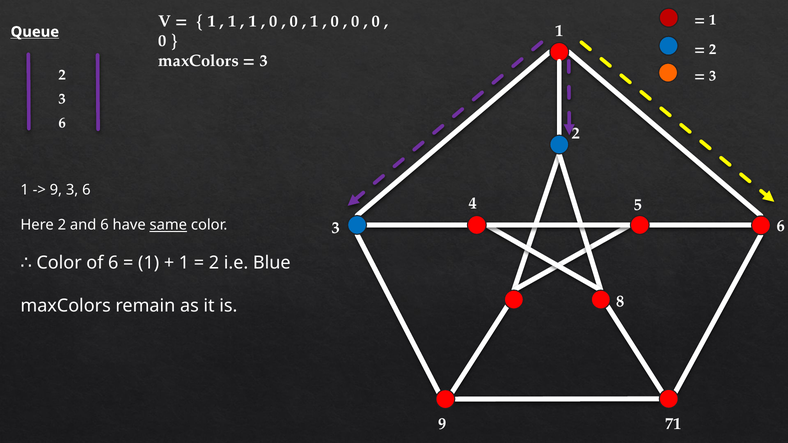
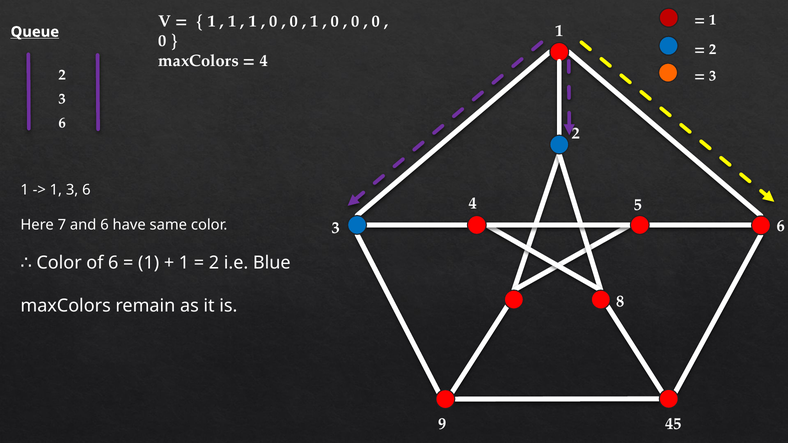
3 at (264, 61): 3 -> 4
9 at (56, 190): 9 -> 1
Here 2: 2 -> 7
same underline: present -> none
71: 71 -> 45
